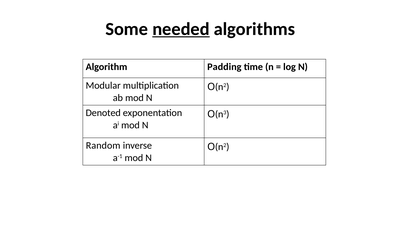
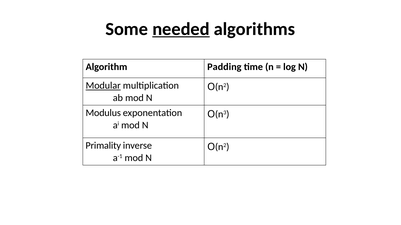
Modular underline: none -> present
Denoted: Denoted -> Modulus
Random: Random -> Primality
